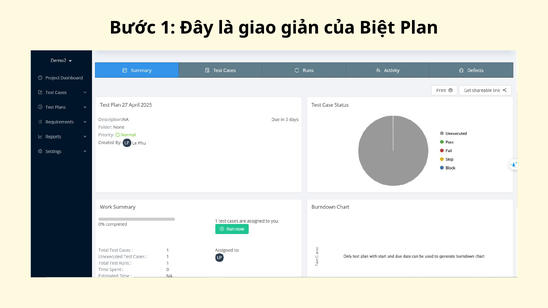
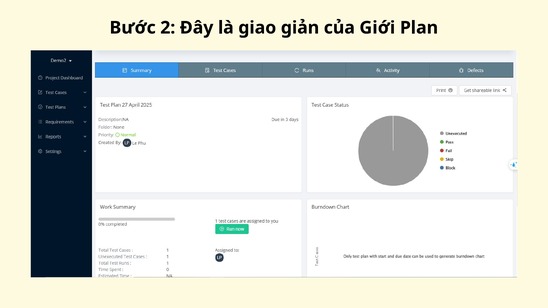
1: 1 -> 2
Biệt: Biệt -> Giới
